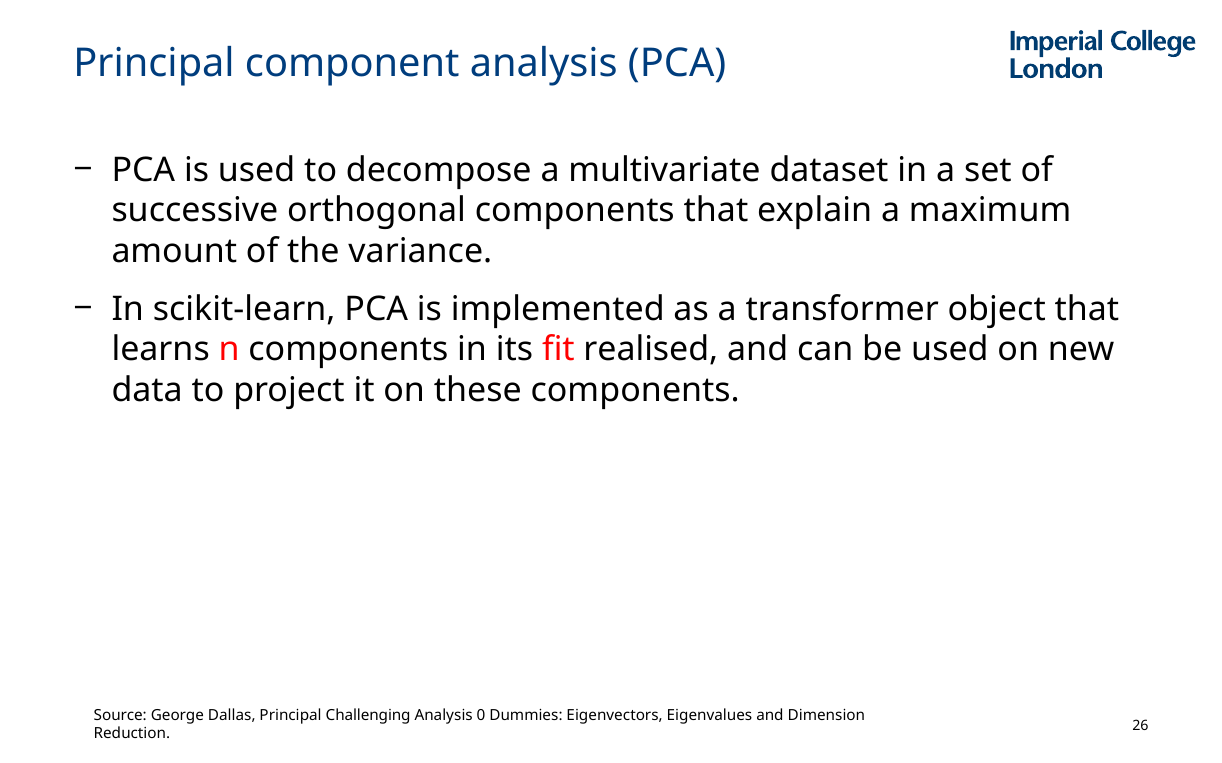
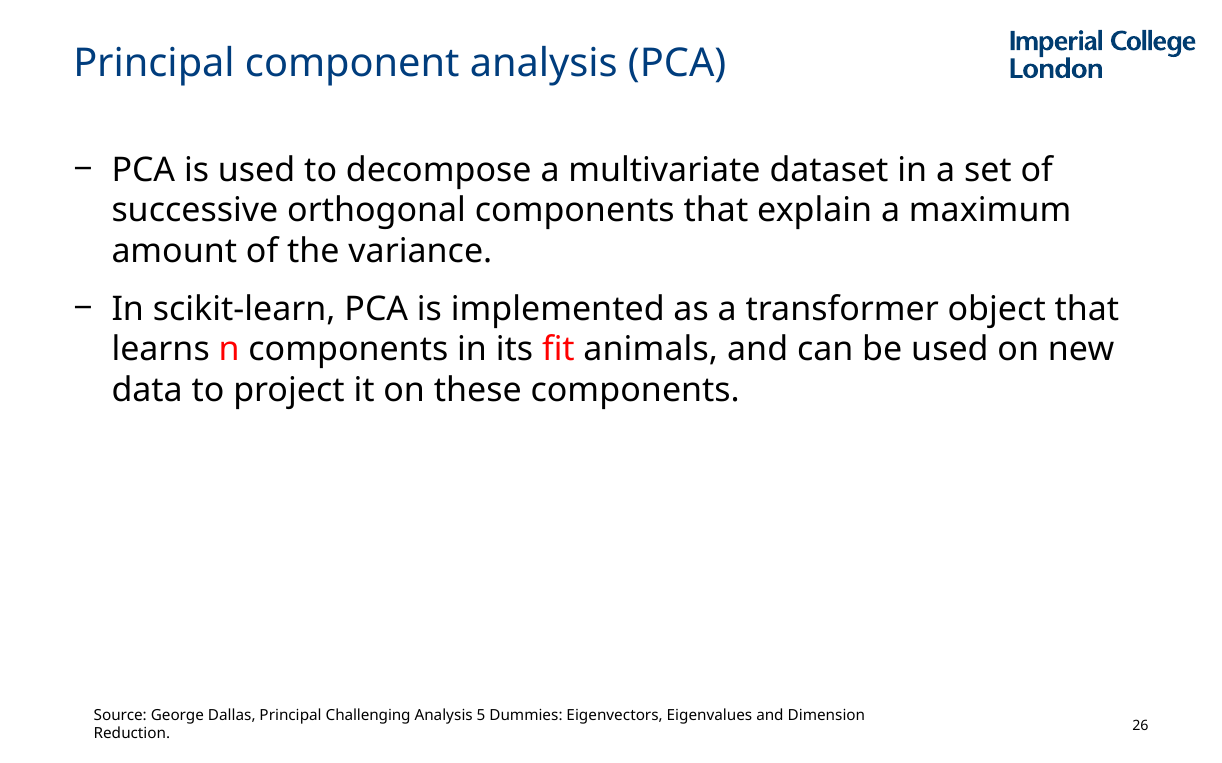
realised: realised -> animals
0: 0 -> 5
